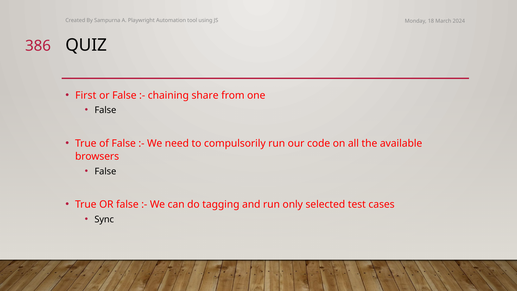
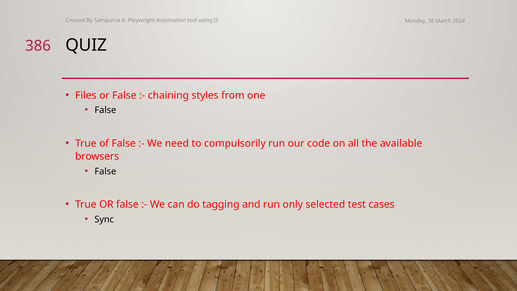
First: First -> Files
share: share -> styles
